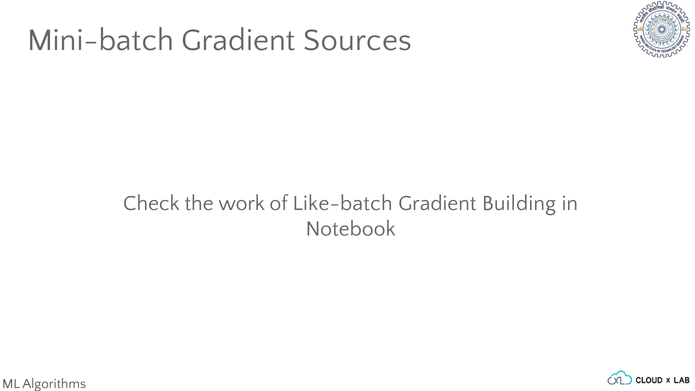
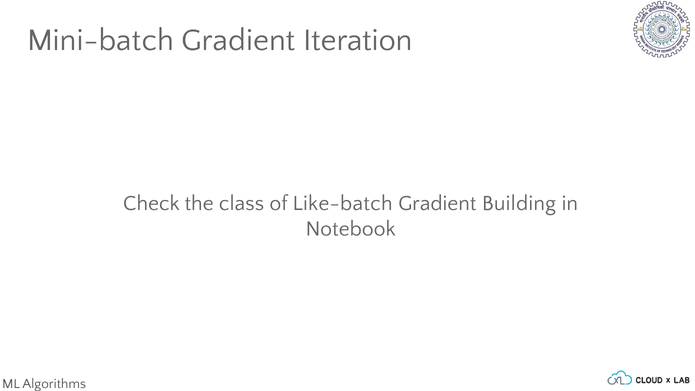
Sources: Sources -> Iteration
work: work -> class
